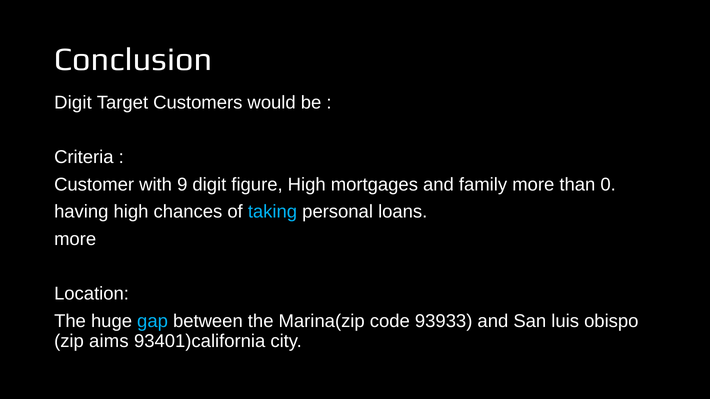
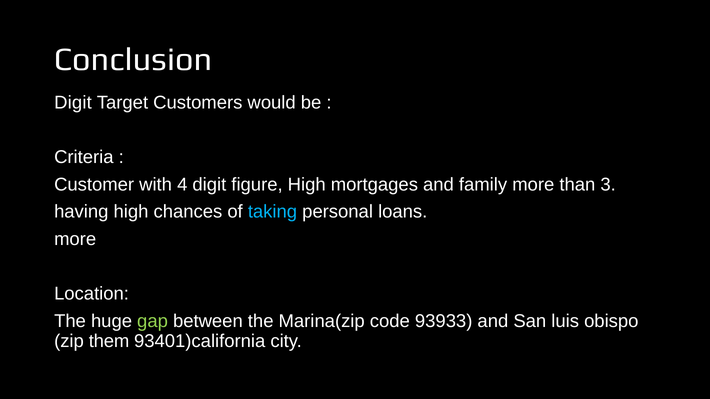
9: 9 -> 4
0: 0 -> 3
gap colour: light blue -> light green
aims: aims -> them
